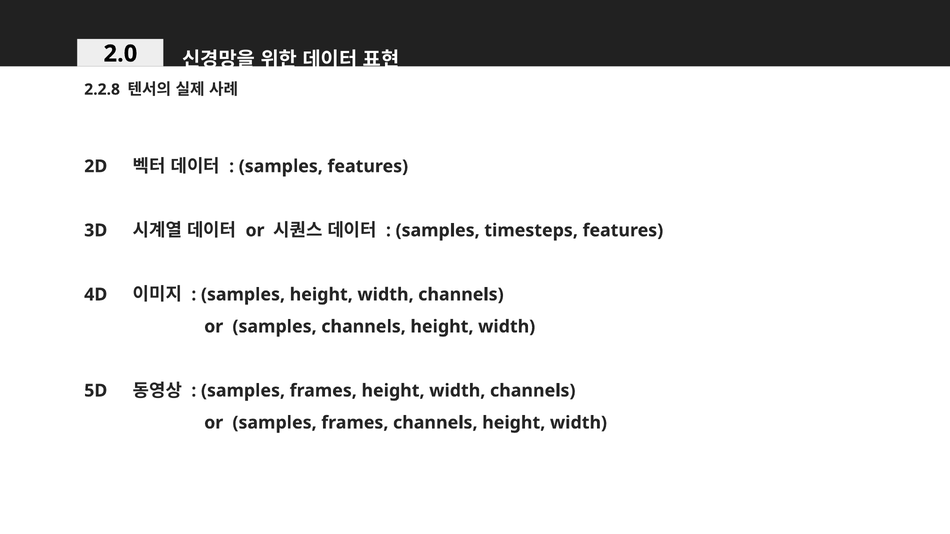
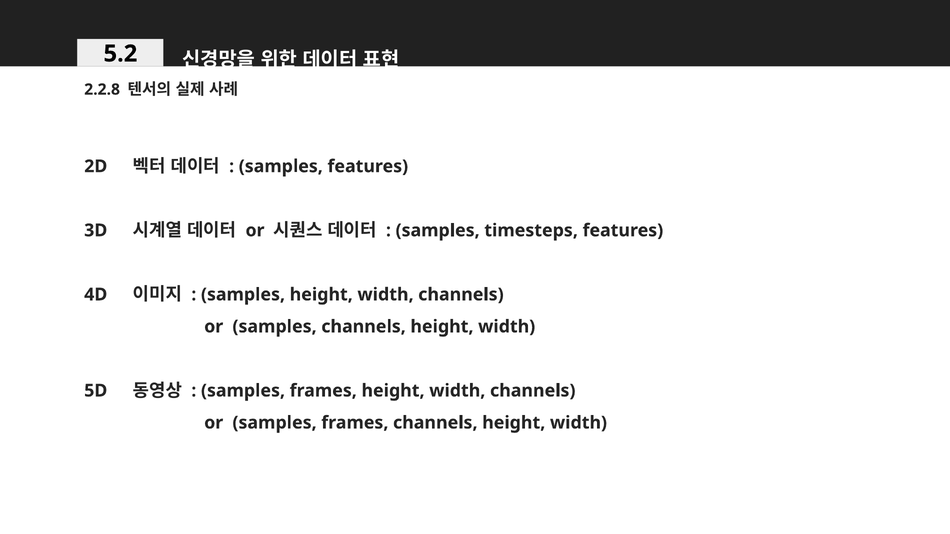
2.0: 2.0 -> 5.2
